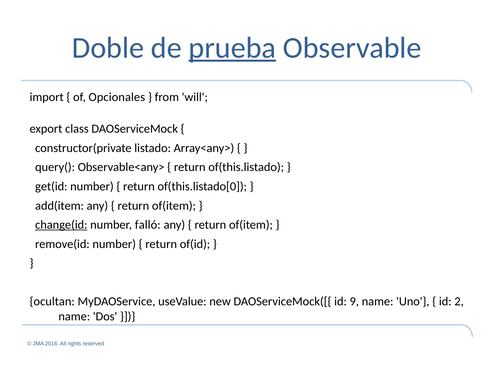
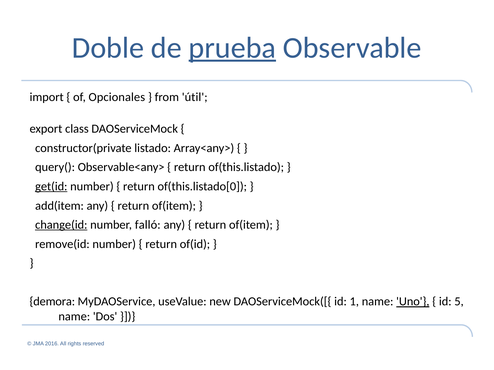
will: will -> útil
get(id underline: none -> present
ocultan: ocultan -> demora
9: 9 -> 1
Uno underline: none -> present
2: 2 -> 5
